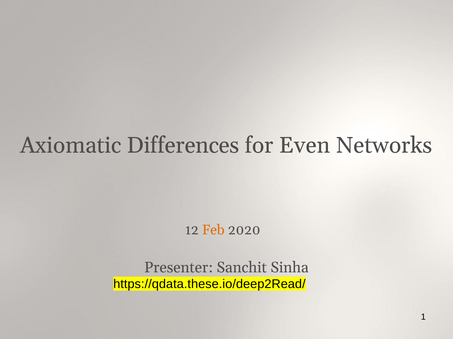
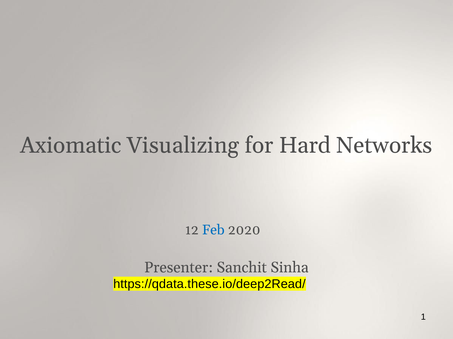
Differences: Differences -> Visualizing
Even: Even -> Hard
Feb colour: orange -> blue
